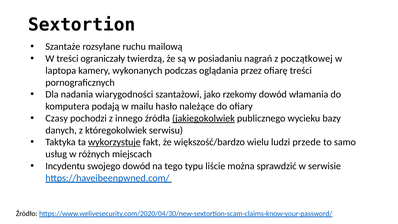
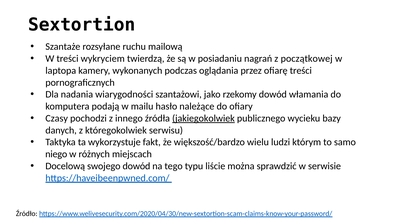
ograniczały: ograniczały -> wykryciem
wykorzystuje underline: present -> none
przede: przede -> którym
usług: usług -> niego
Incydentu: Incydentu -> Docelową
